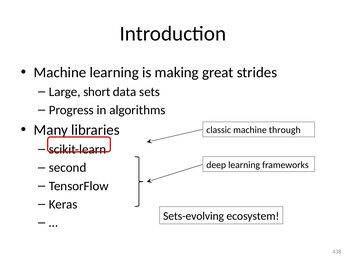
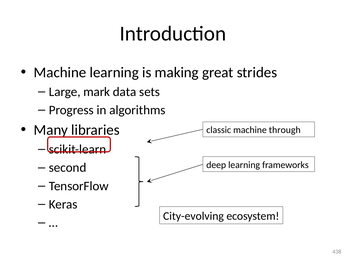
short: short -> mark
Sets-evolving: Sets-evolving -> City-evolving
